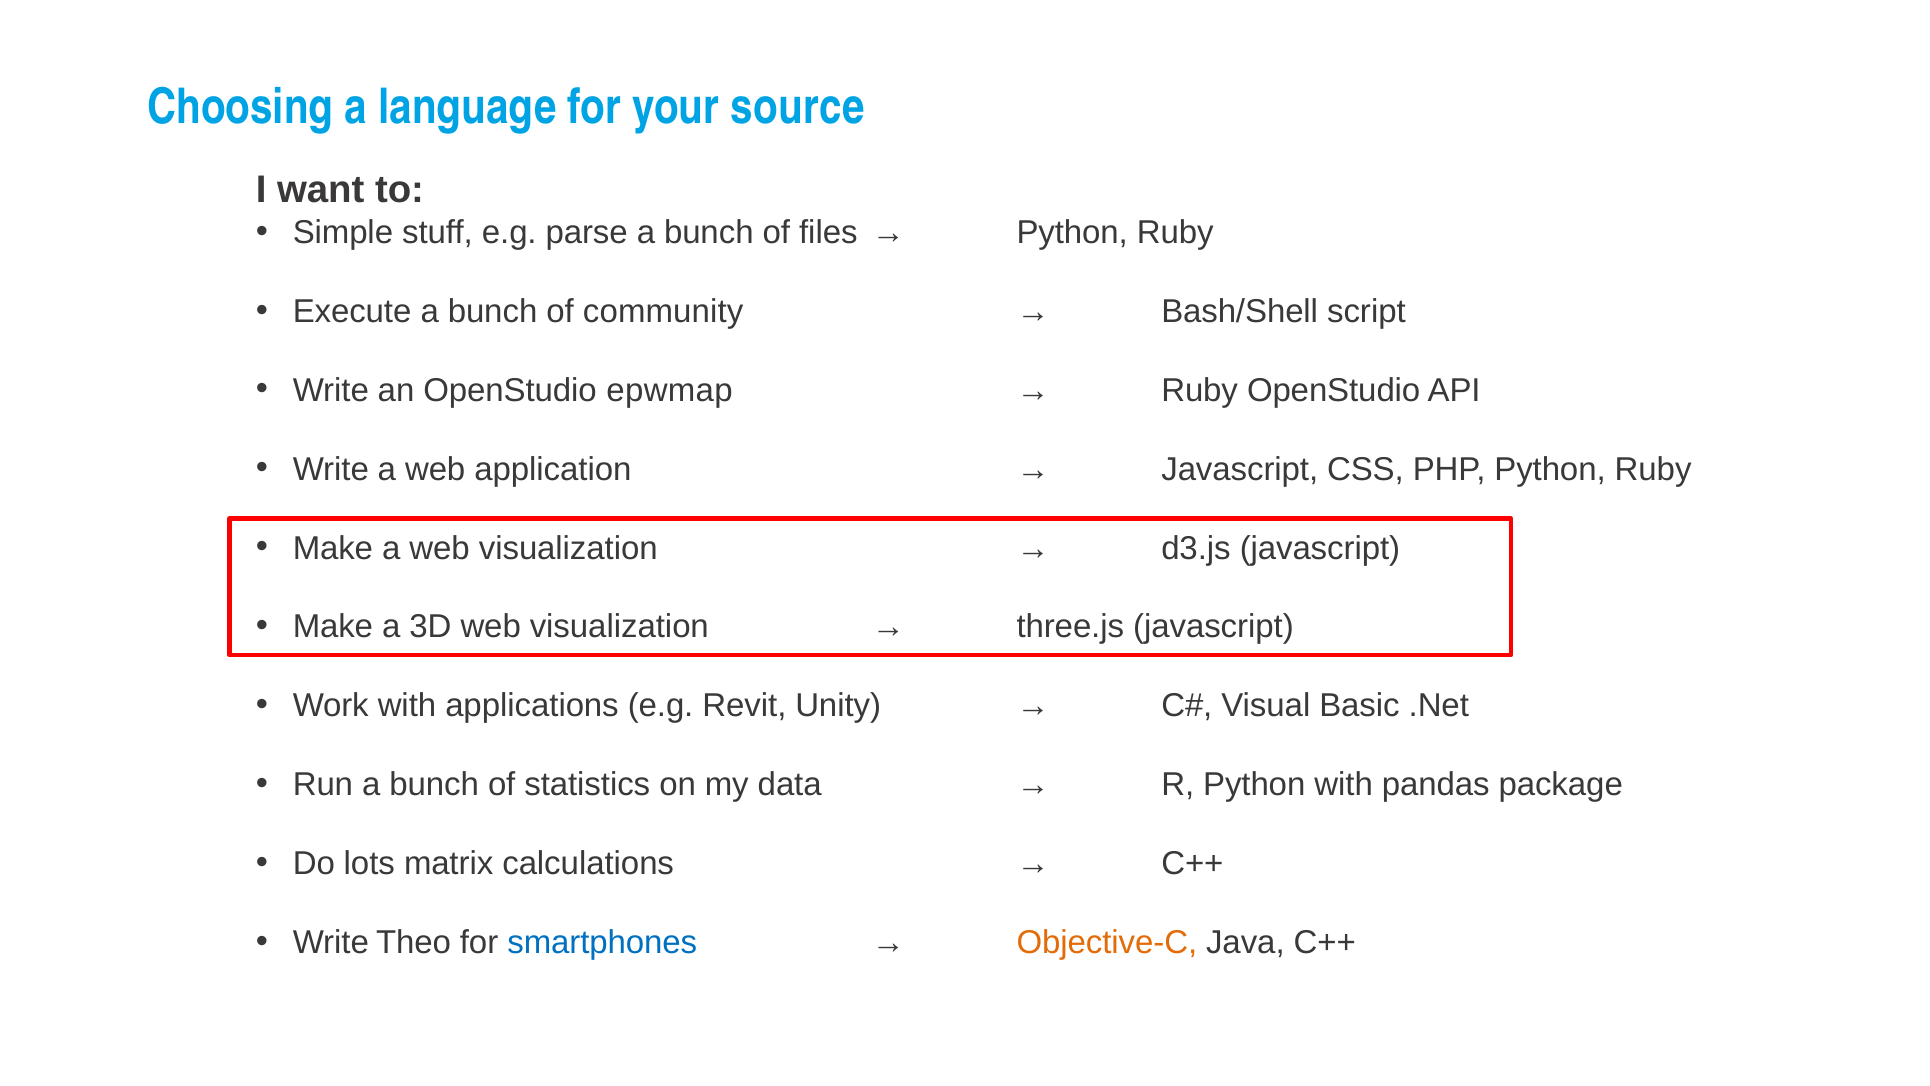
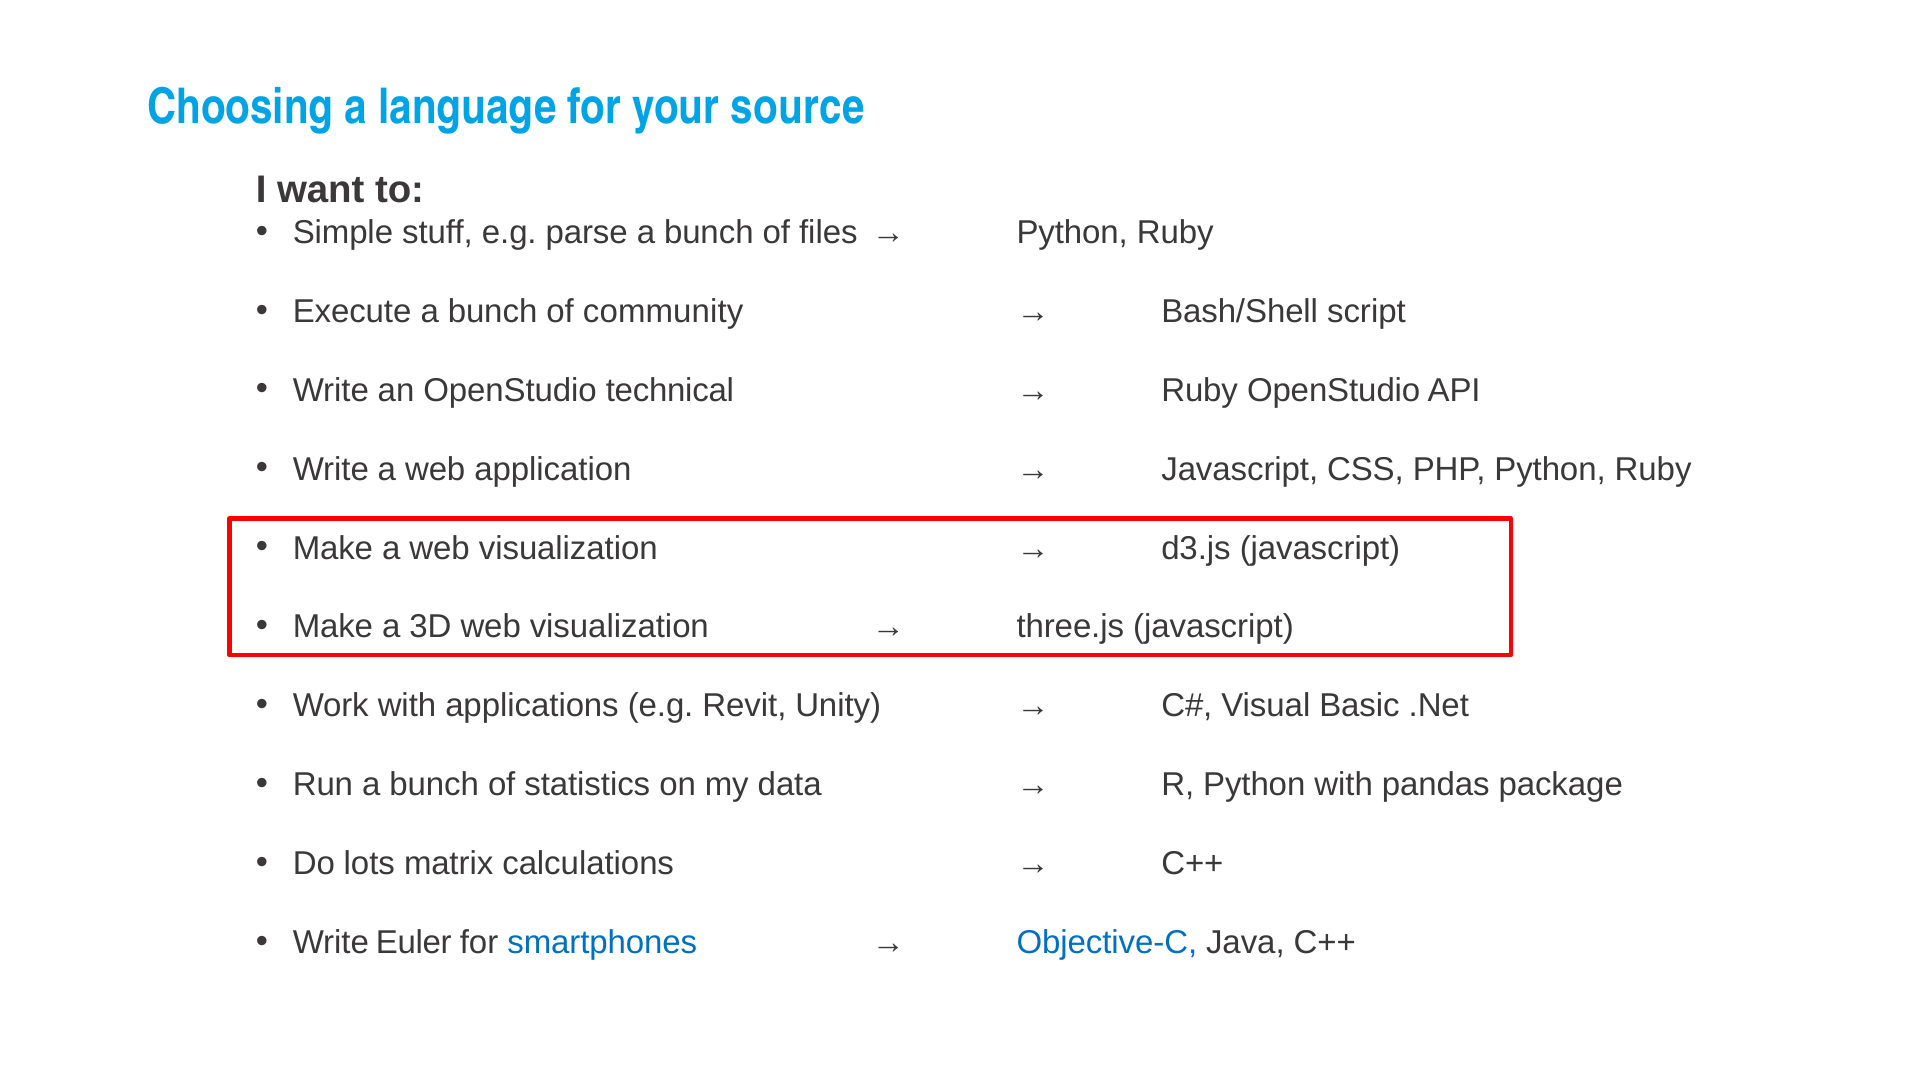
epwmap: epwmap -> technical
Theo: Theo -> Euler
Objective-C colour: orange -> blue
